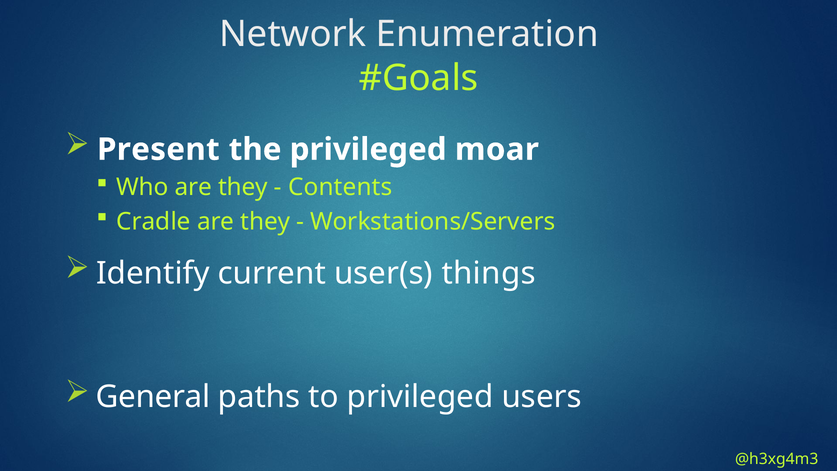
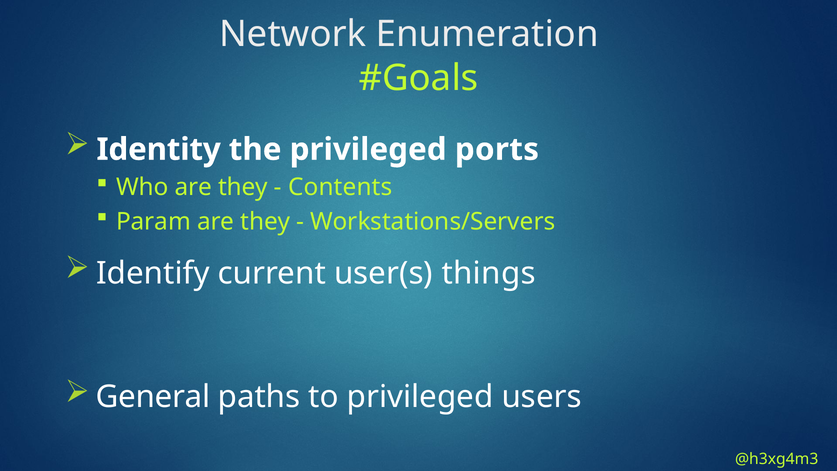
Present: Present -> Identity
moar: moar -> ports
Cradle: Cradle -> Param
